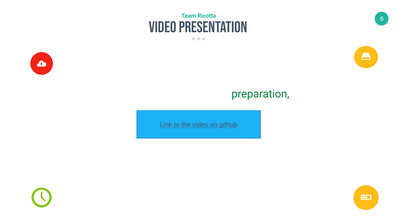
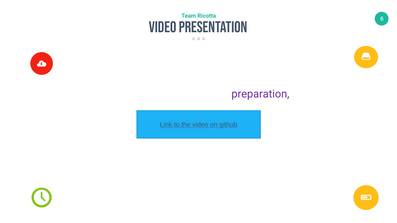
preparation colour: green -> purple
